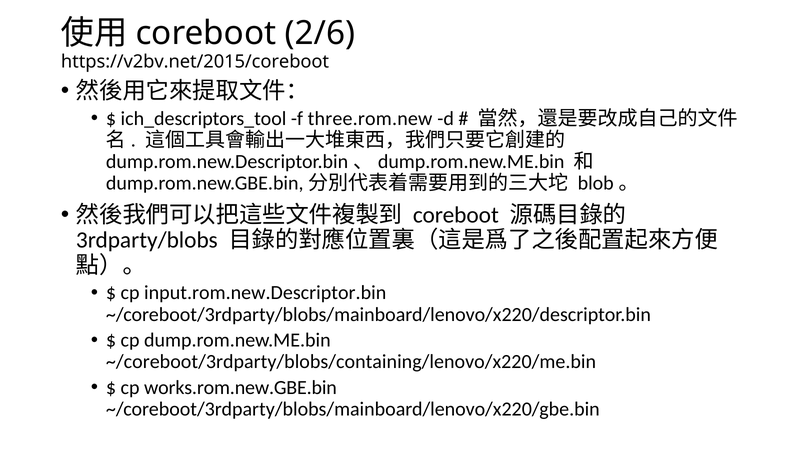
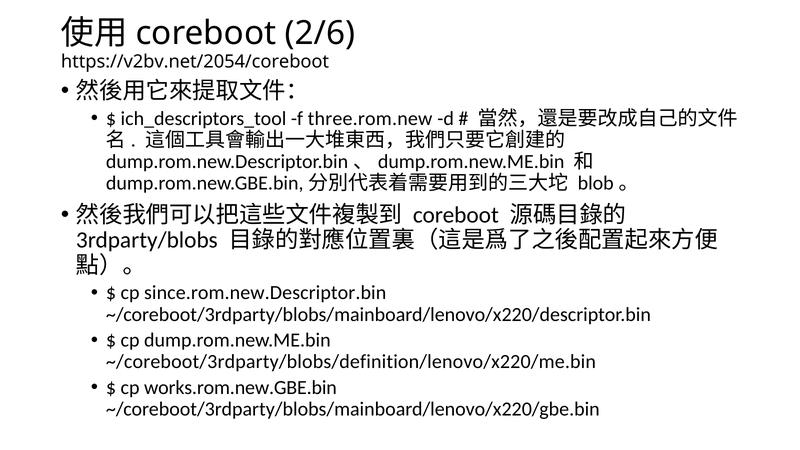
https://v2bv.net/2015/coreboot: https://v2bv.net/2015/coreboot -> https://v2bv.net/2054/coreboot
input.rom.new.Descriptor.bin: input.rom.new.Descriptor.bin -> since.rom.new.Descriptor.bin
~/coreboot/3rdparty/blobs/containing/lenovo/x220/me.bin: ~/coreboot/3rdparty/blobs/containing/lenovo/x220/me.bin -> ~/coreboot/3rdparty/blobs/definition/lenovo/x220/me.bin
